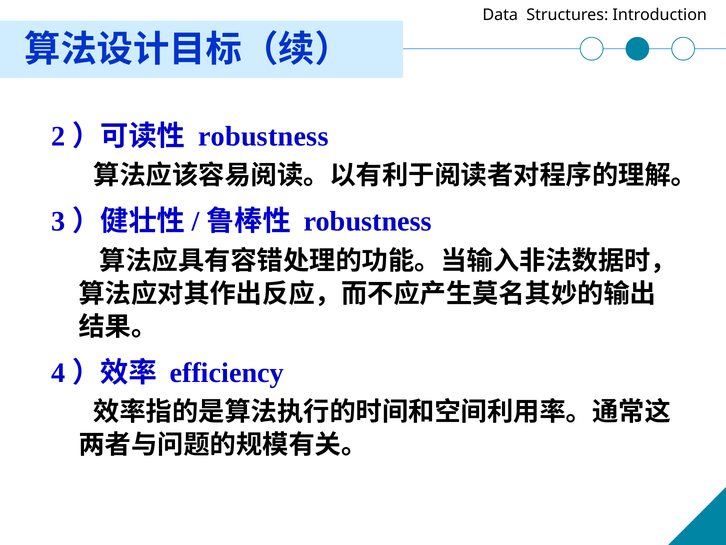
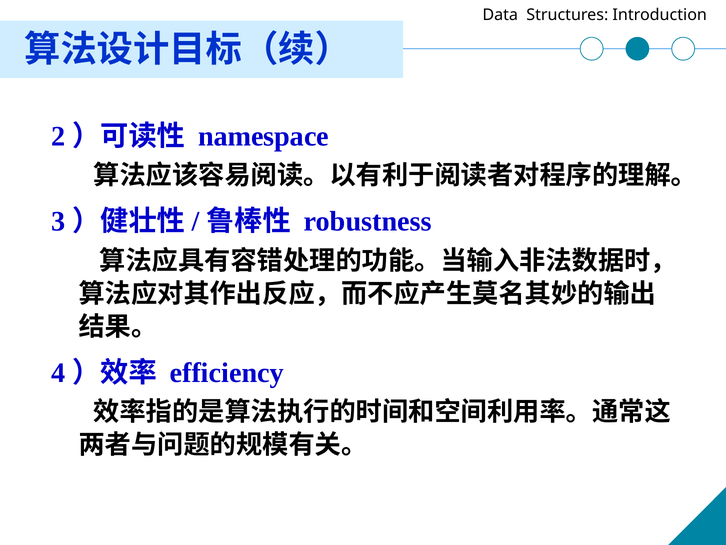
robustness at (263, 136): robustness -> namespace
